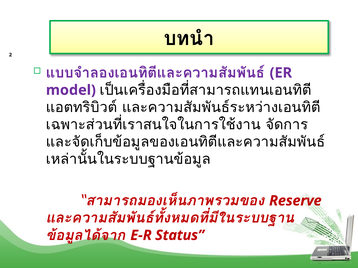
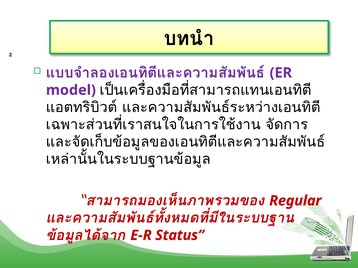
Reserve: Reserve -> Regular
